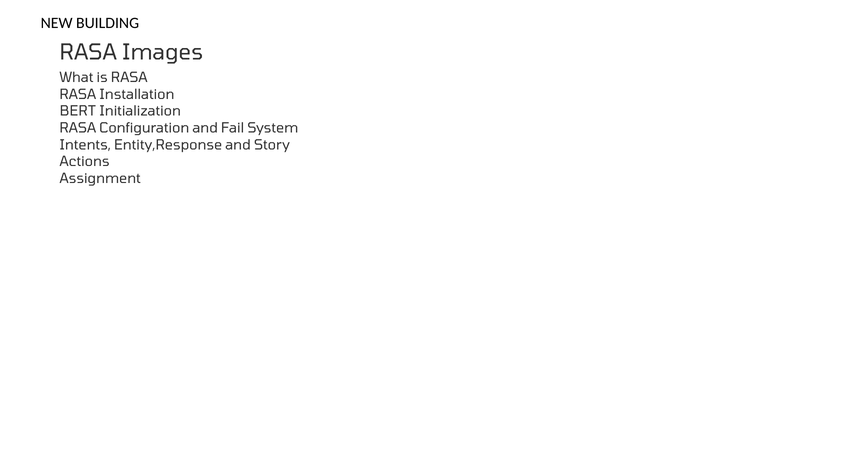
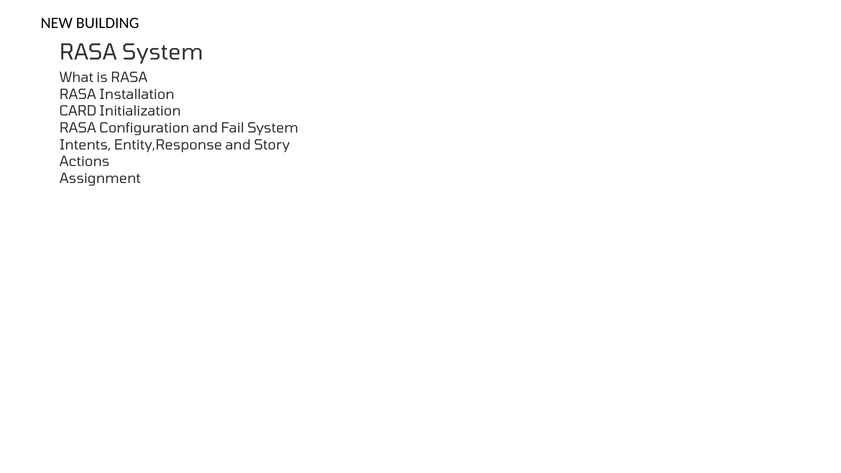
RASA Images: Images -> System
BERT: BERT -> CARD
